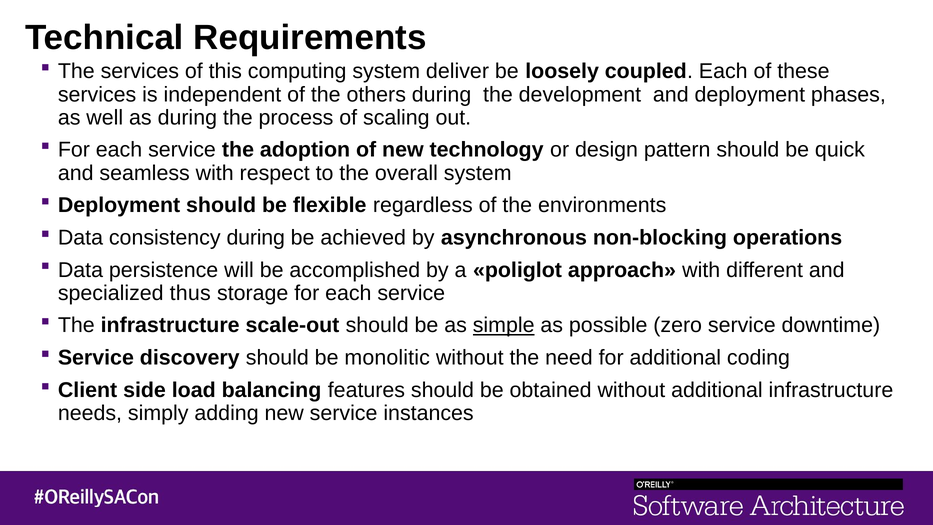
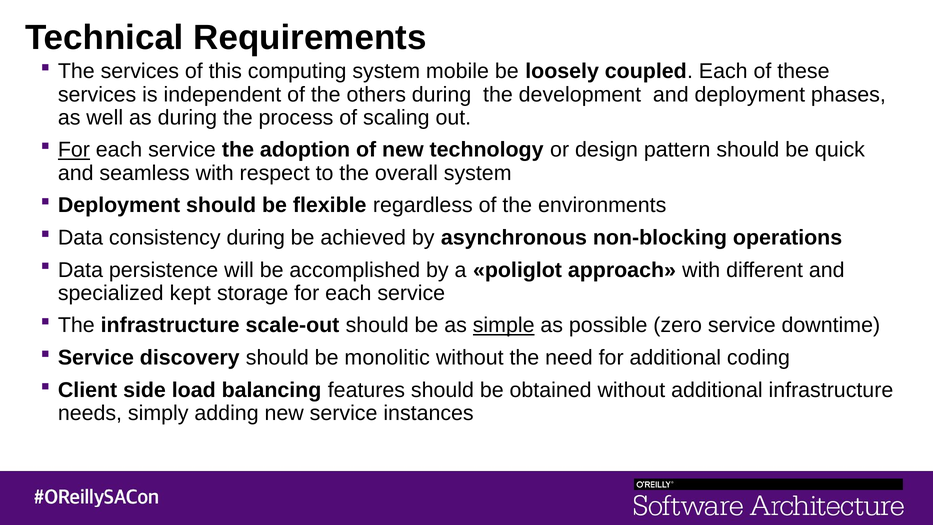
deliver: deliver -> mobile
For at (74, 150) underline: none -> present
thus: thus -> kept
